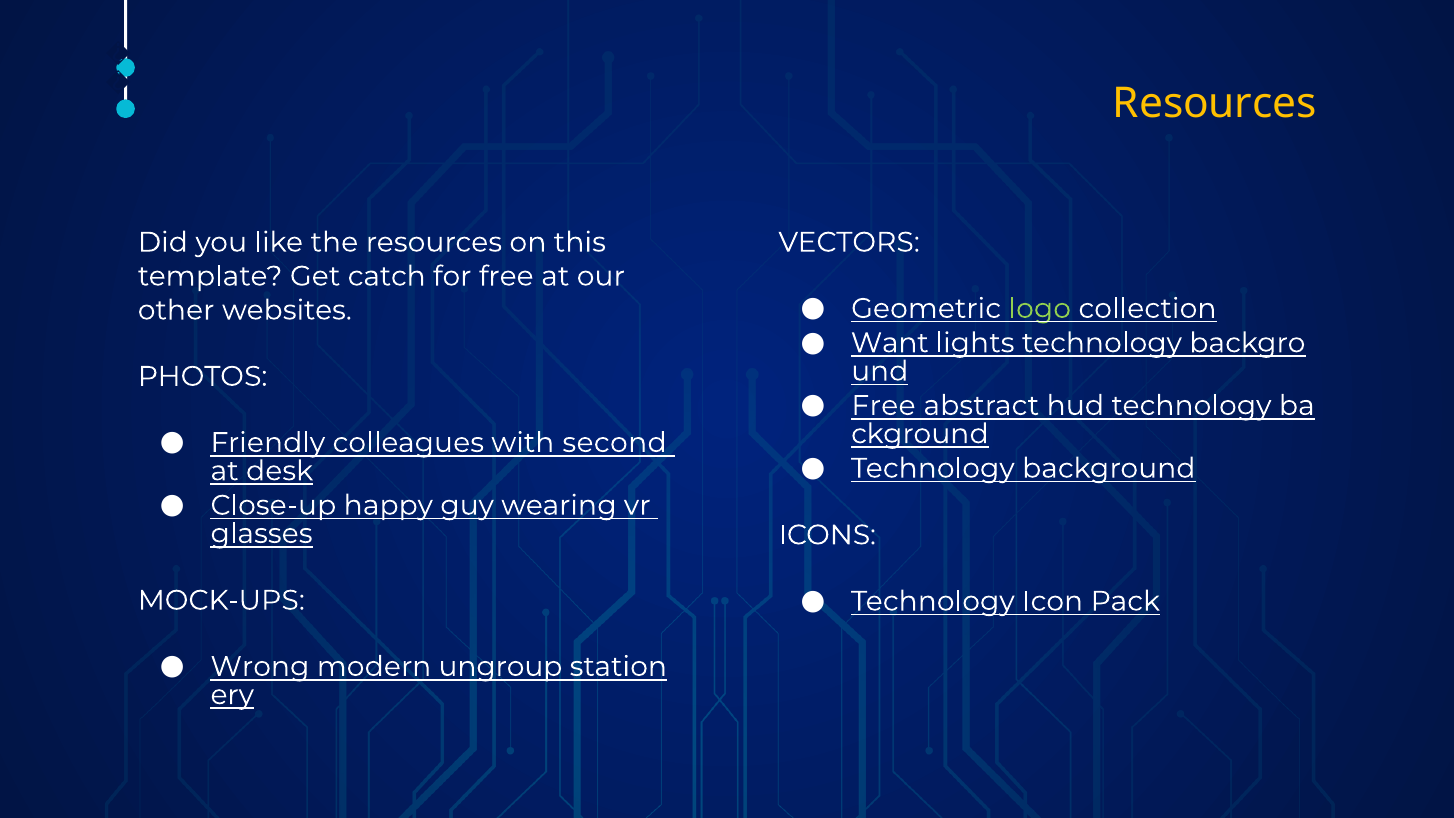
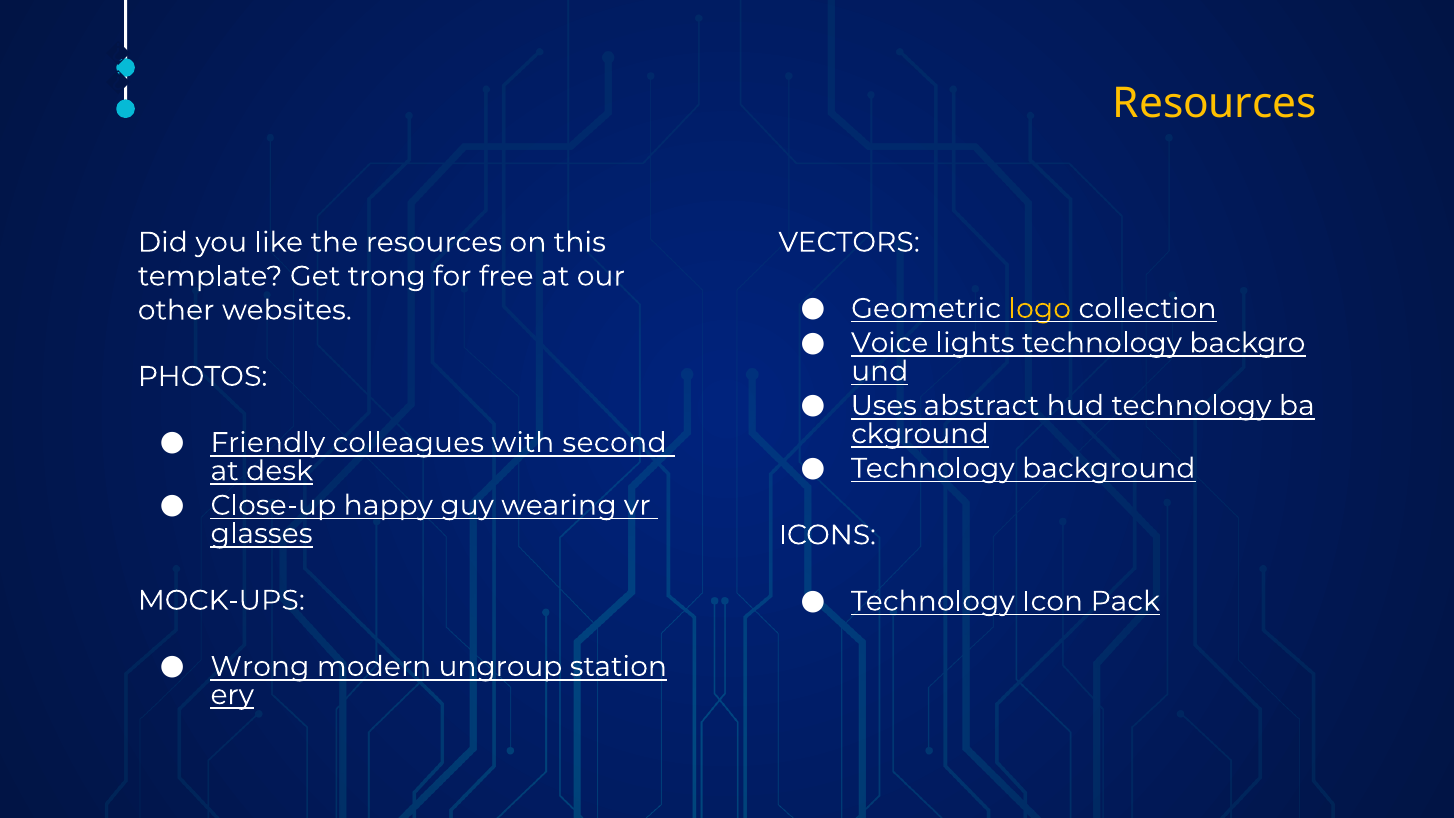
catch: catch -> trong
logo colour: light green -> yellow
Want: Want -> Voice
Free at (883, 406): Free -> Uses
